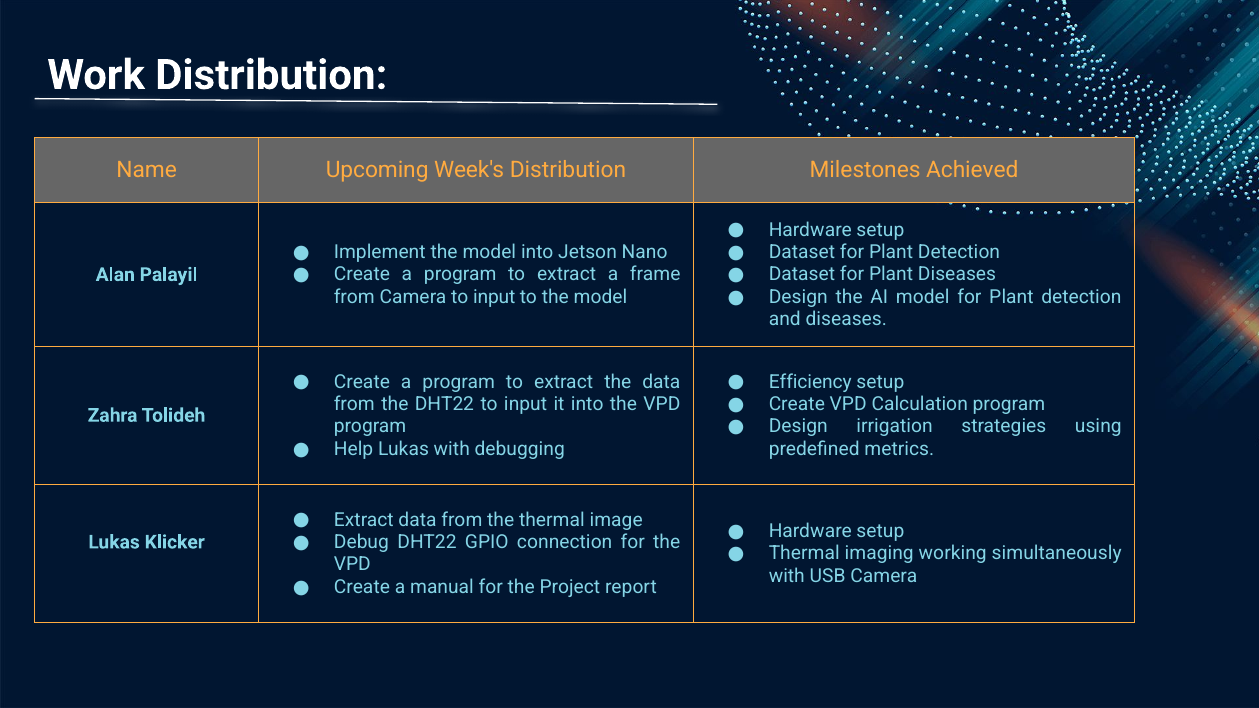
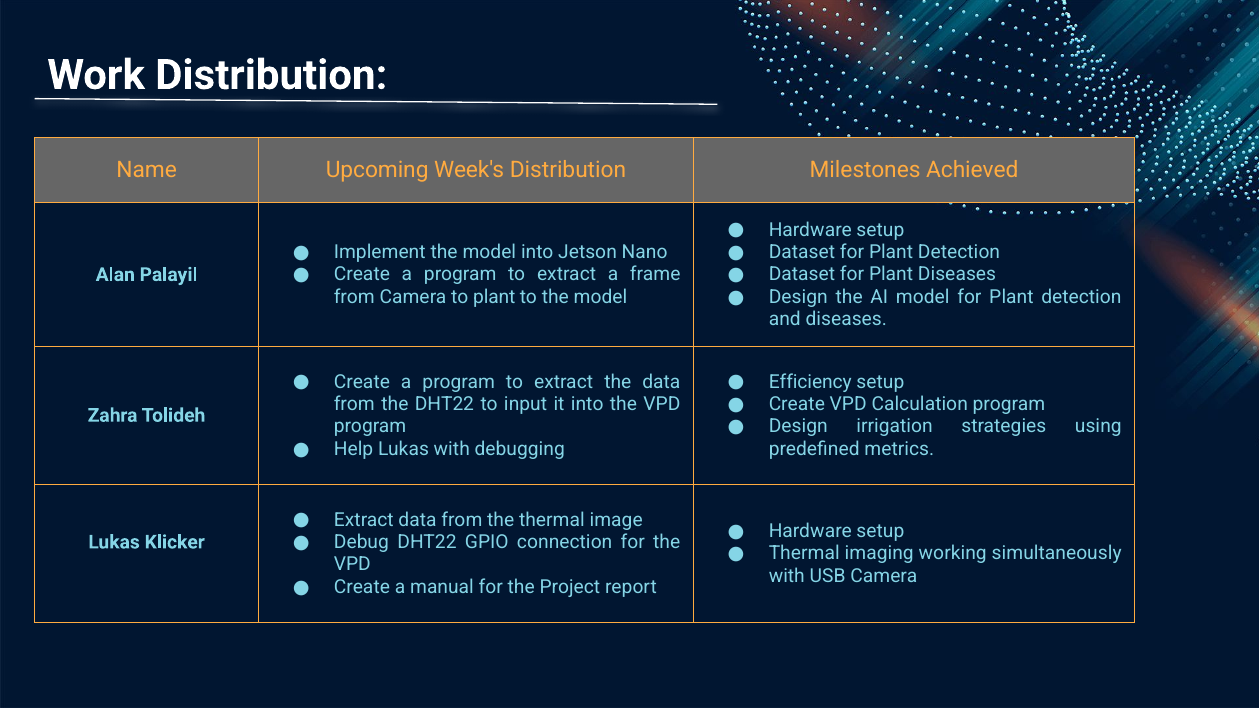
Camera to input: input -> plant
